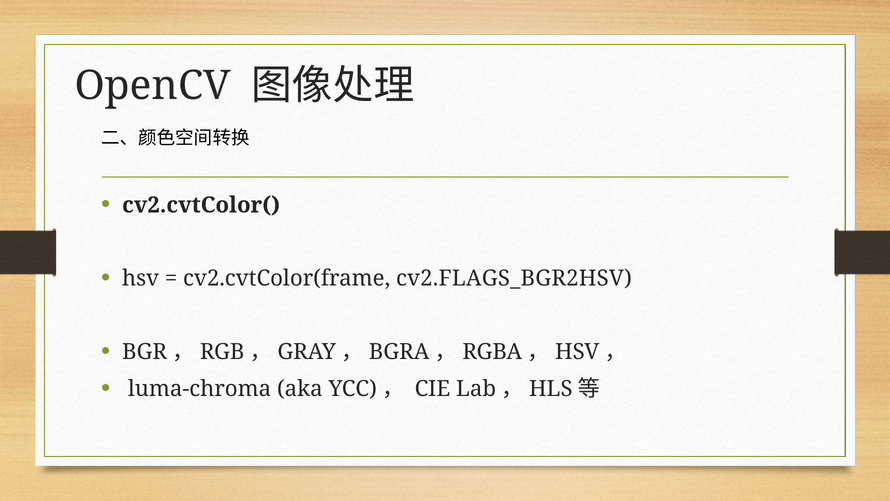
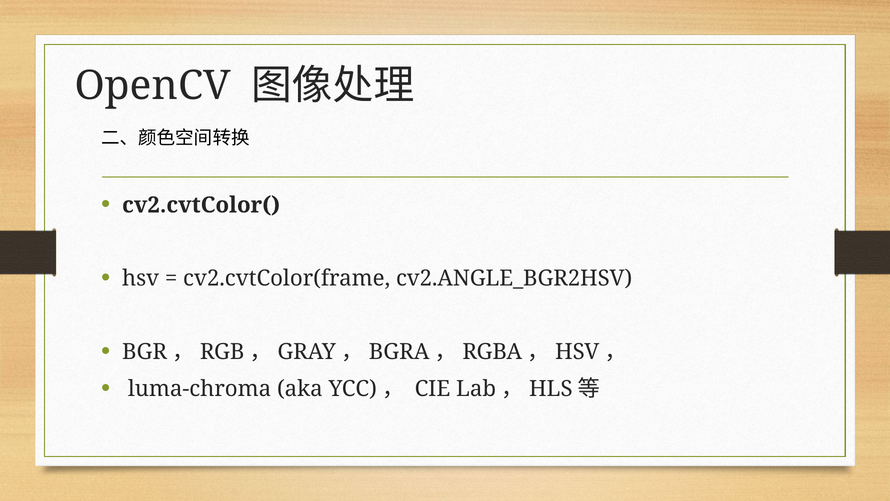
cv2.FLAGS_BGR2HSV: cv2.FLAGS_BGR2HSV -> cv2.ANGLE_BGR2HSV
